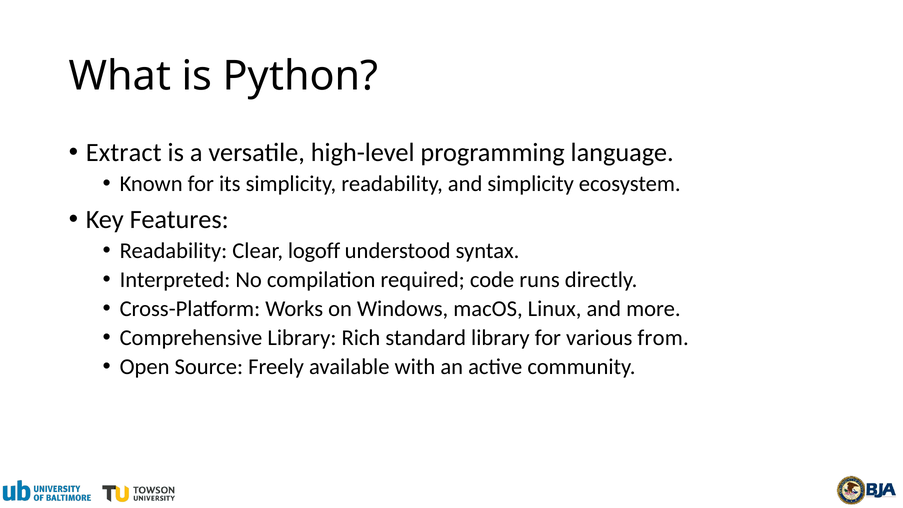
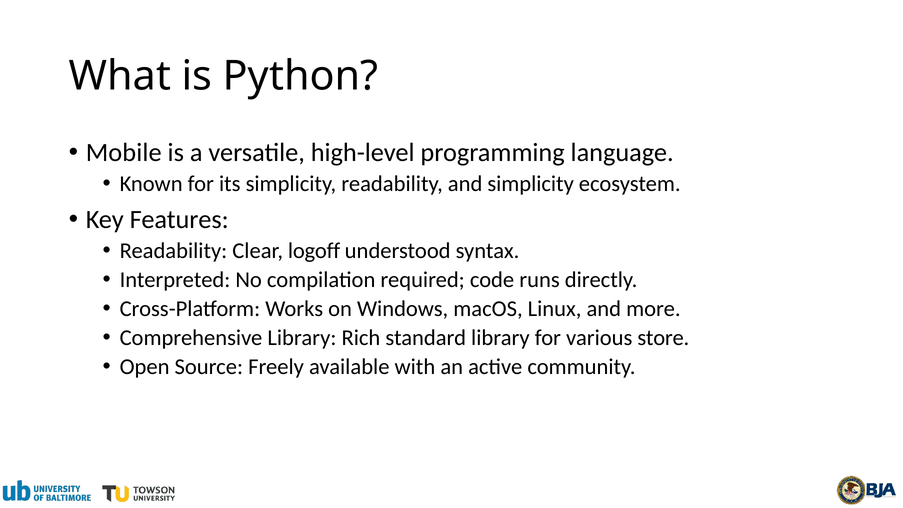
Extract: Extract -> Mobile
from: from -> store
